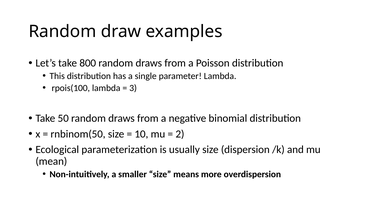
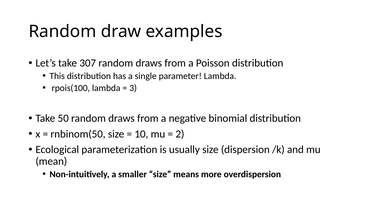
800: 800 -> 307
